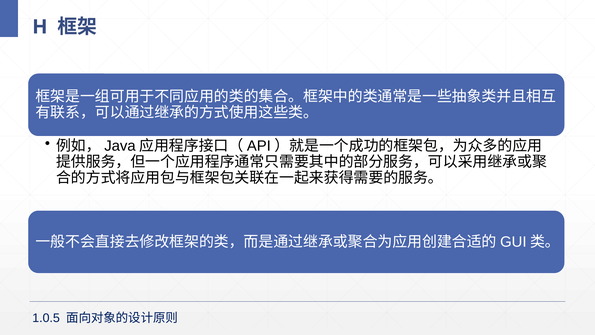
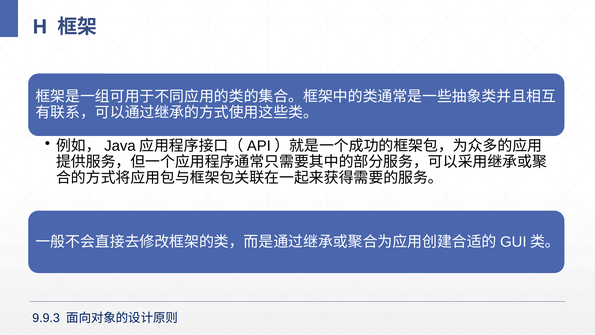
1.0.5: 1.0.5 -> 9.9.3
